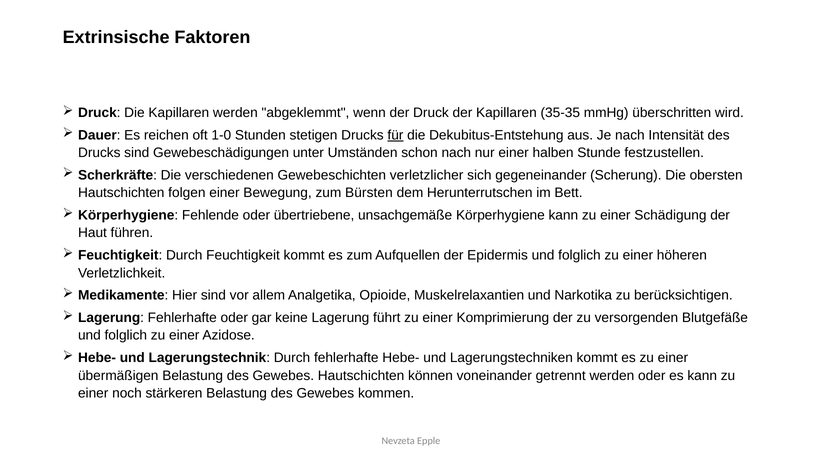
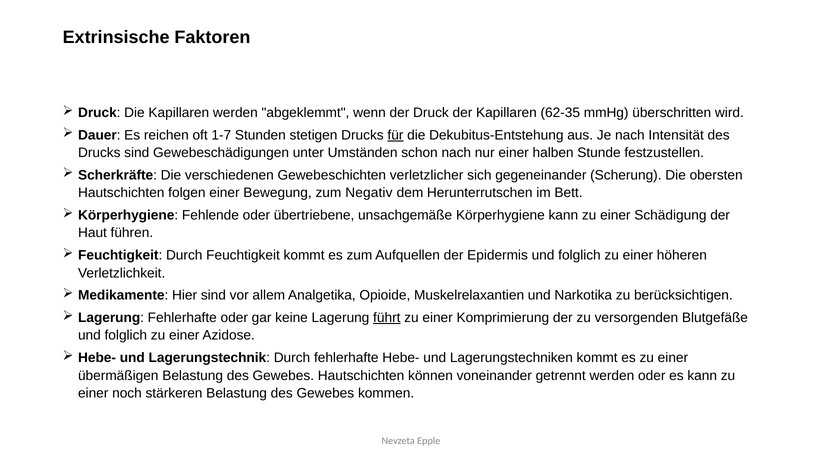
35-35: 35-35 -> 62-35
1-0: 1-0 -> 1-7
Bürsten: Bürsten -> Negativ
führt underline: none -> present
